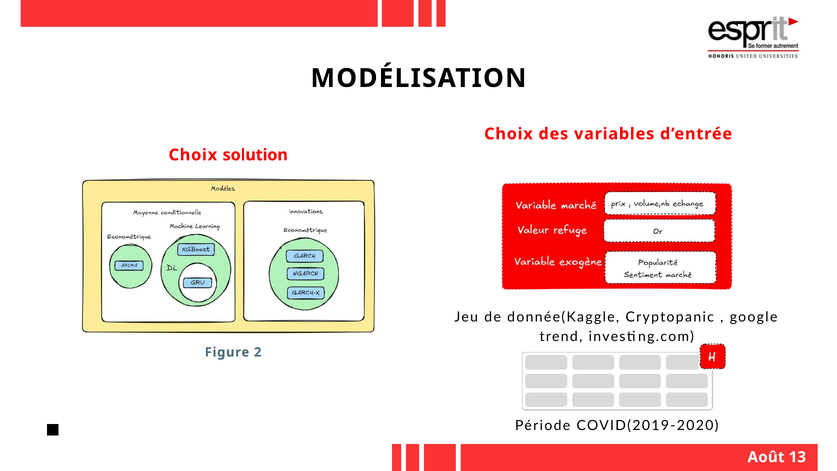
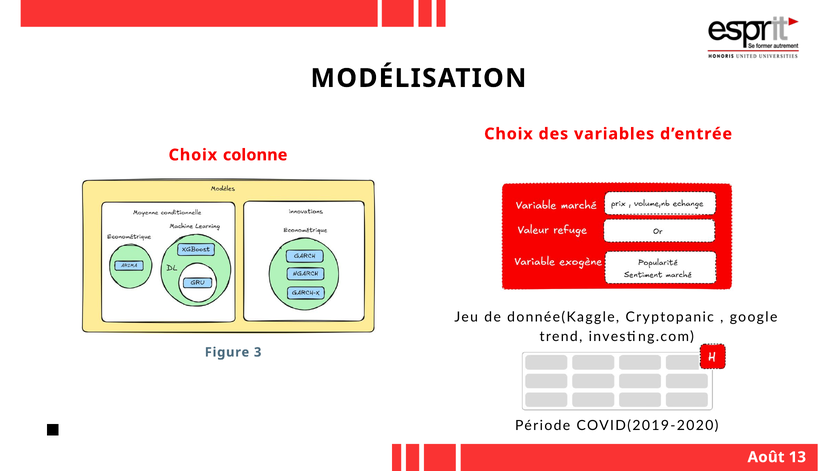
solution: solution -> colonne
2: 2 -> 3
